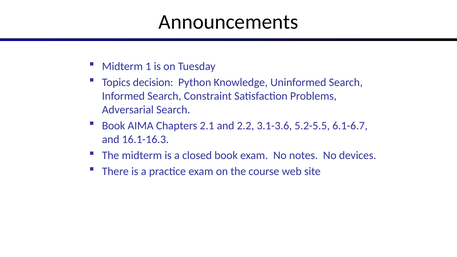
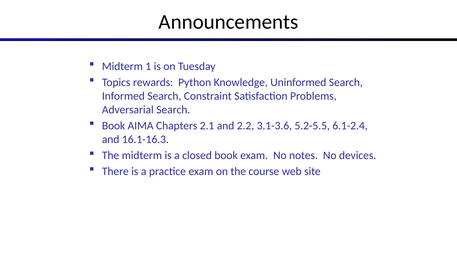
decision: decision -> rewards
6.1-6.7: 6.1-6.7 -> 6.1-2.4
